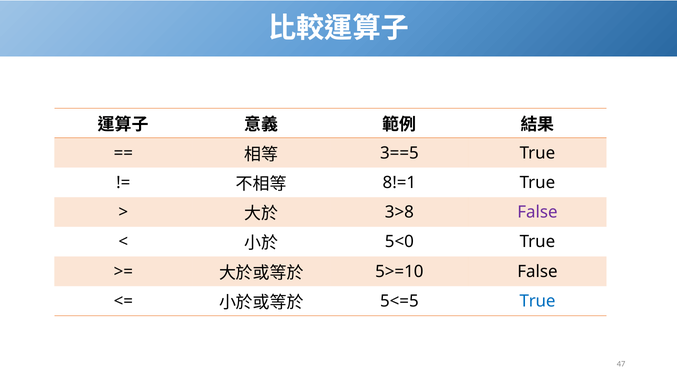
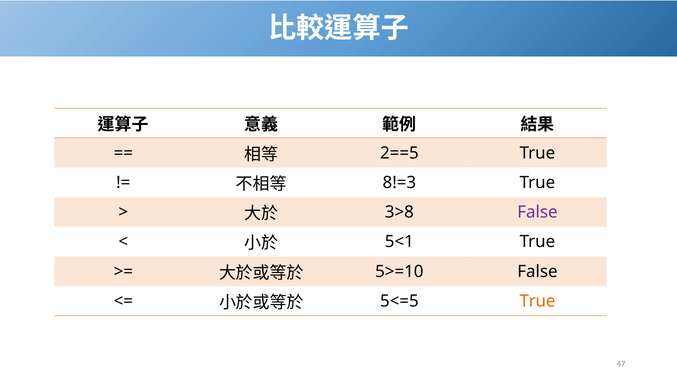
3==5: 3==5 -> 2==5
8!=1: 8!=1 -> 8!=3
5<0: 5<0 -> 5<1
True at (538, 301) colour: blue -> orange
